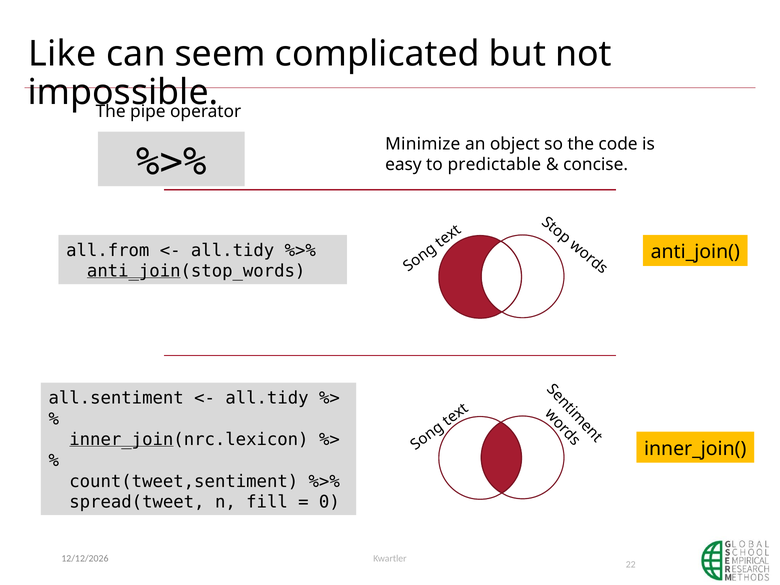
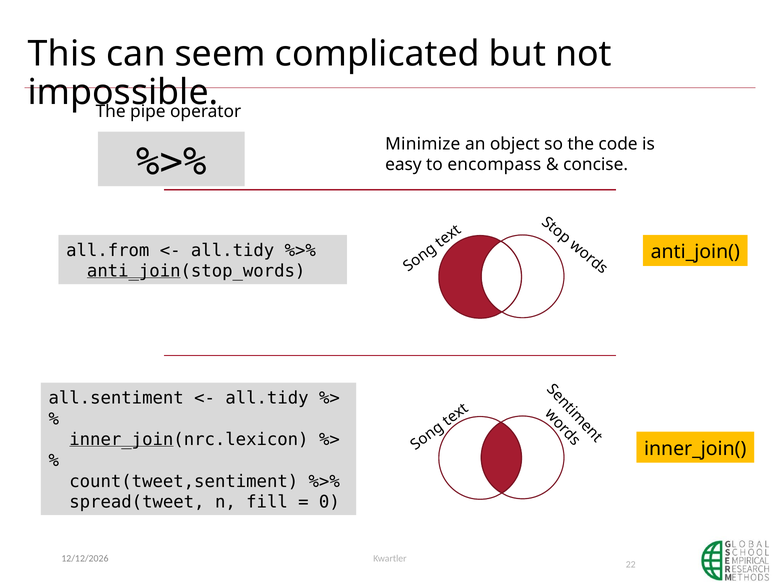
Like: Like -> This
predictable: predictable -> encompass
